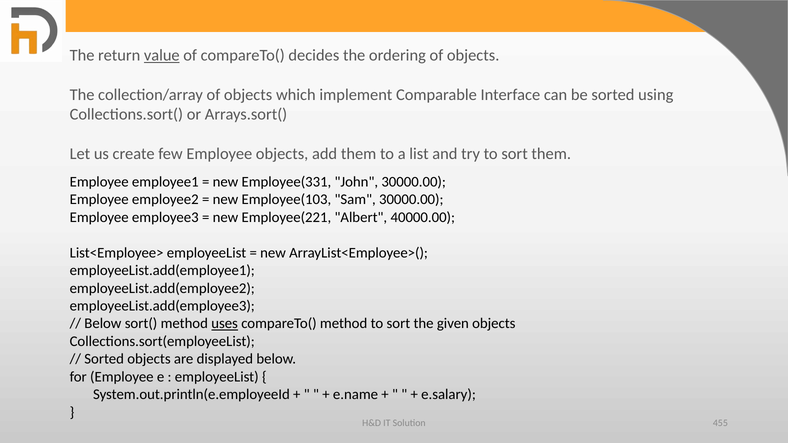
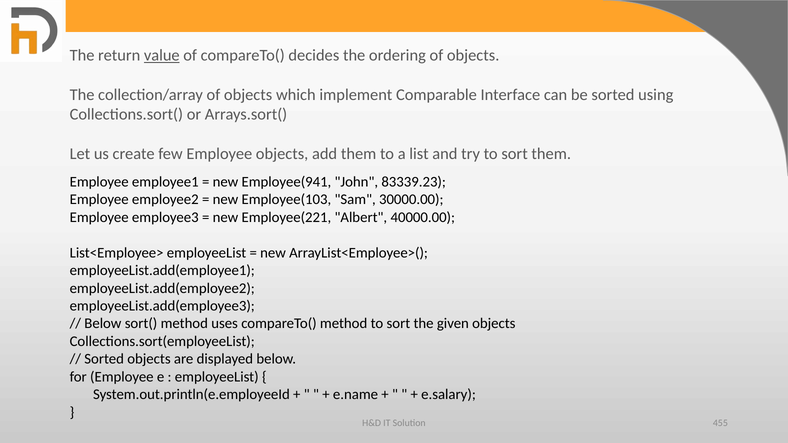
Employee(331: Employee(331 -> Employee(941
John 30000.00: 30000.00 -> 83339.23
uses underline: present -> none
